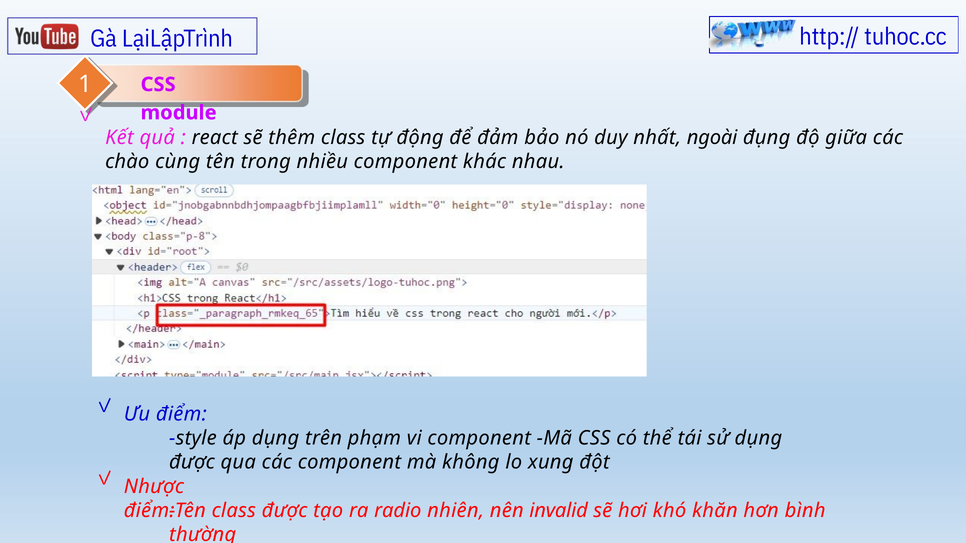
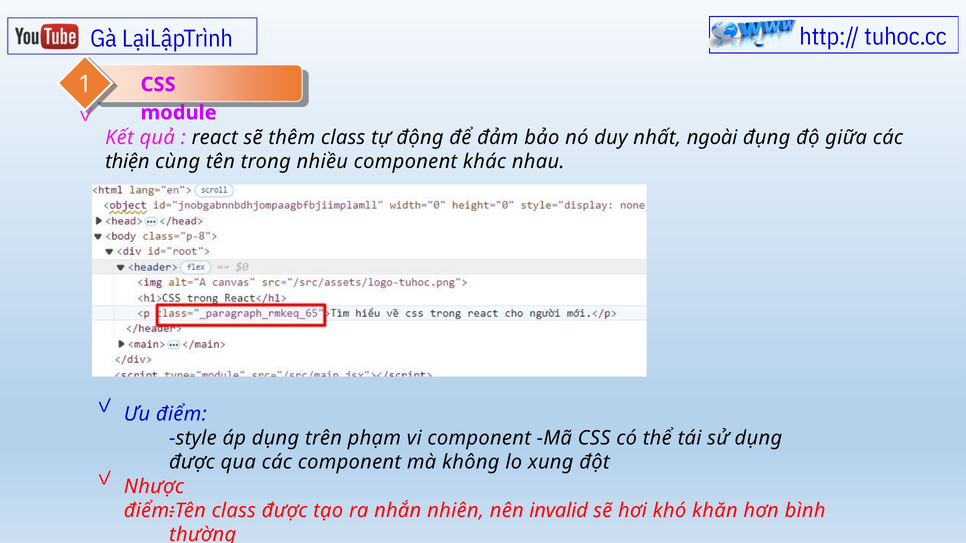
chào: chào -> thiện
radio: radio -> nhắn
